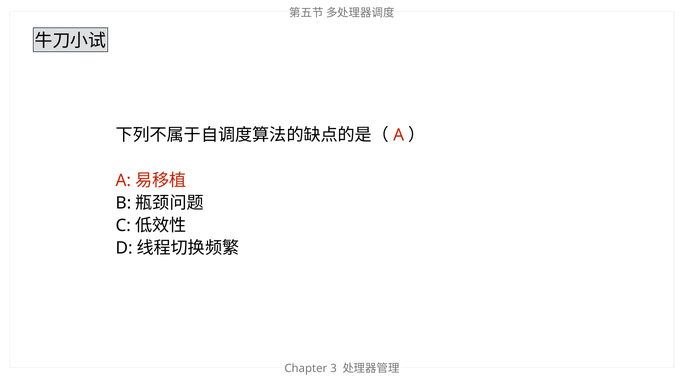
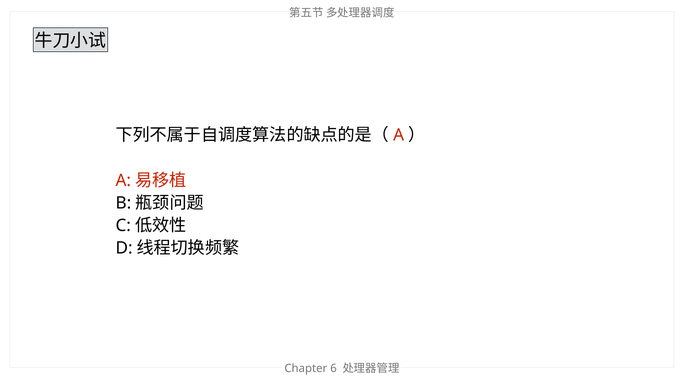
3: 3 -> 6
